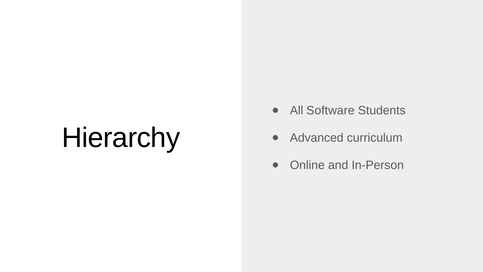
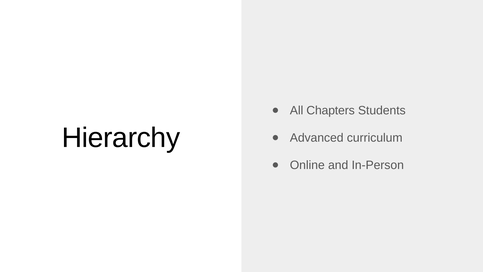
Software: Software -> Chapters
